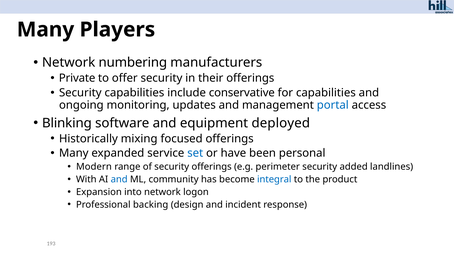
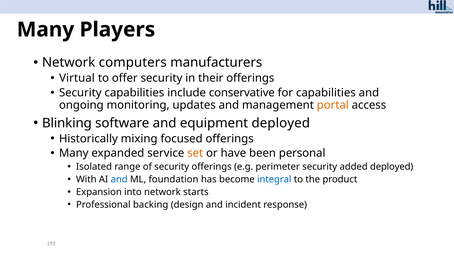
numbering: numbering -> computers
Private: Private -> Virtual
portal colour: blue -> orange
set colour: blue -> orange
Modern: Modern -> Isolated
added landlines: landlines -> deployed
community: community -> foundation
logon: logon -> starts
